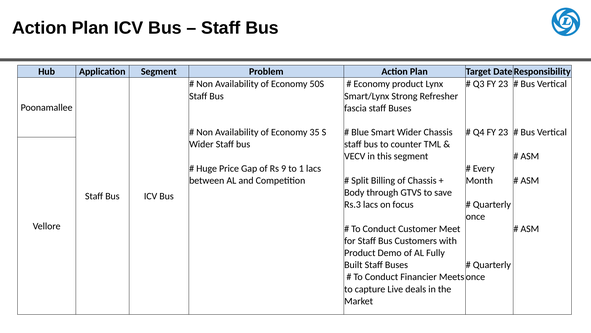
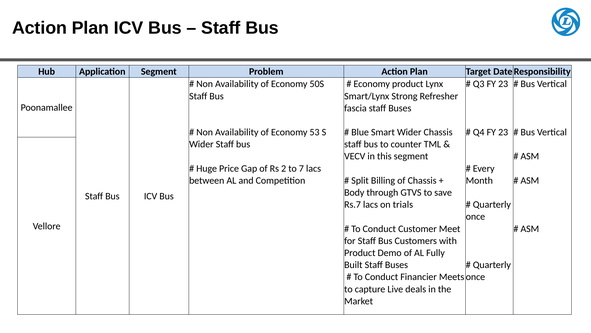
35: 35 -> 53
9: 9 -> 2
1: 1 -> 7
Rs.3: Rs.3 -> Rs.7
focus: focus -> trials
